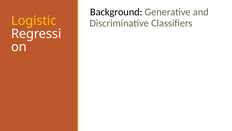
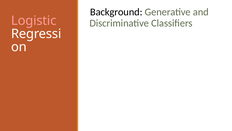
Logistic colour: yellow -> pink
